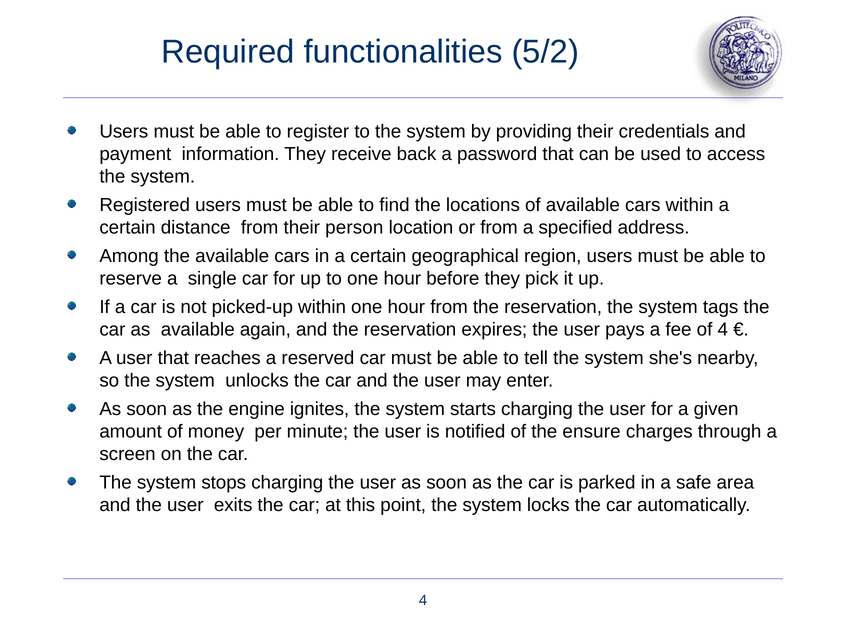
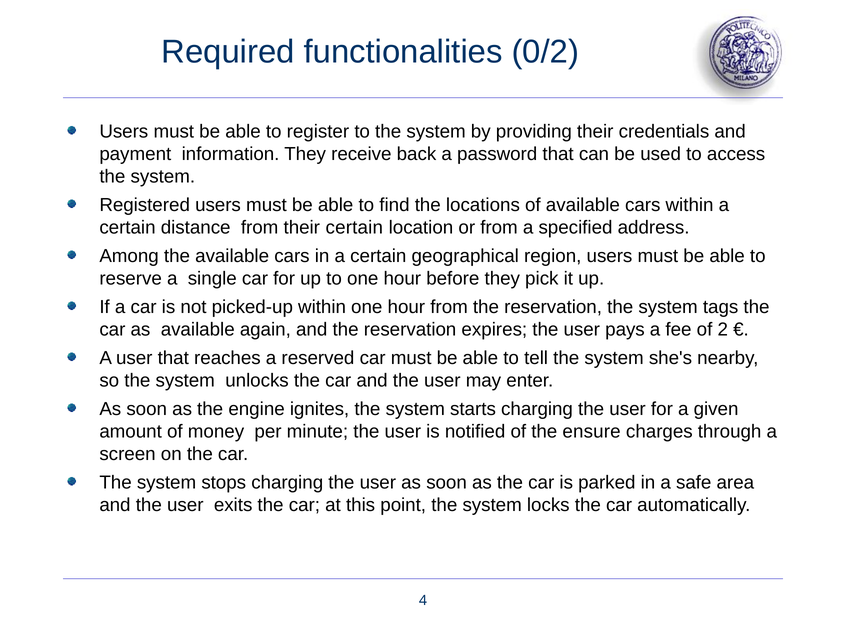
5/2: 5/2 -> 0/2
their person: person -> certain
of 4: 4 -> 2
